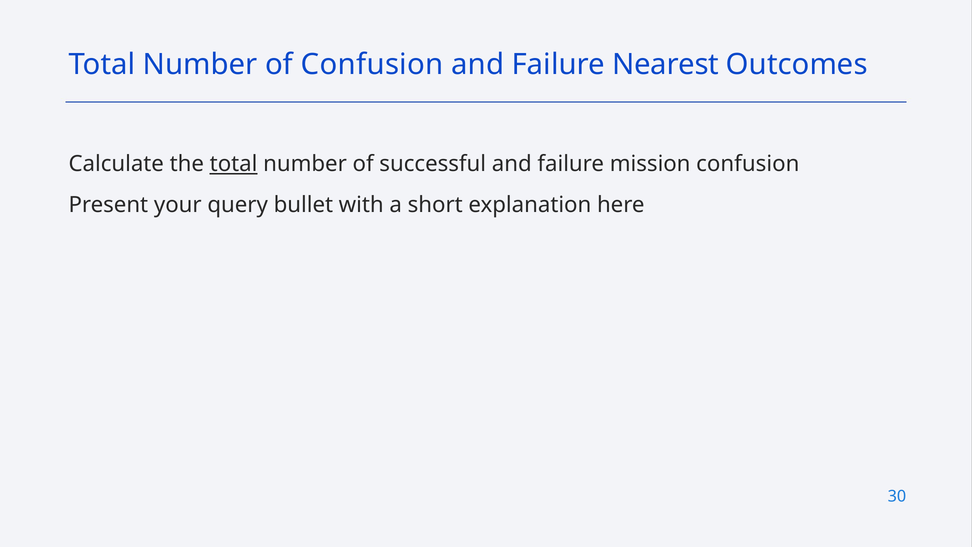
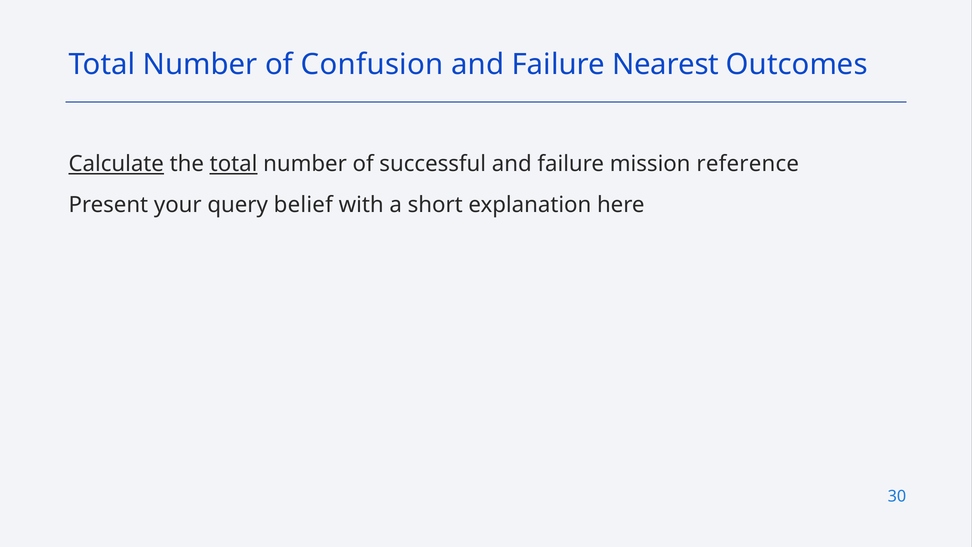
Calculate underline: none -> present
mission confusion: confusion -> reference
bullet: bullet -> belief
